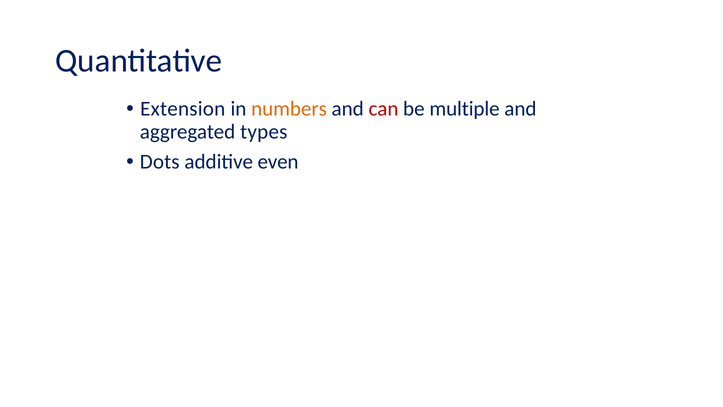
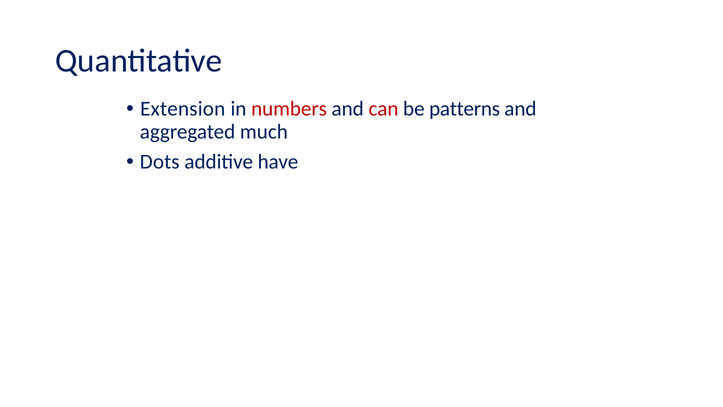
numbers colour: orange -> red
multiple: multiple -> patterns
types: types -> much
even: even -> have
